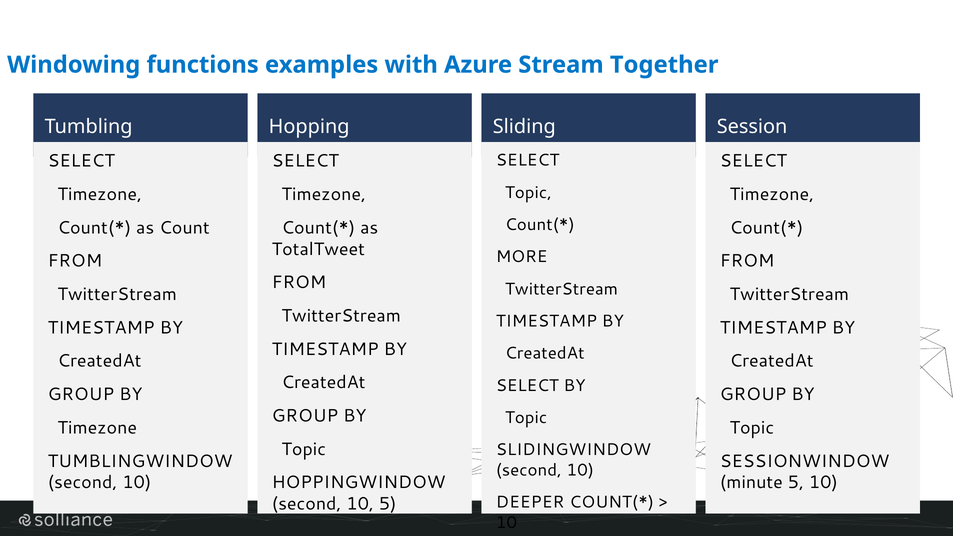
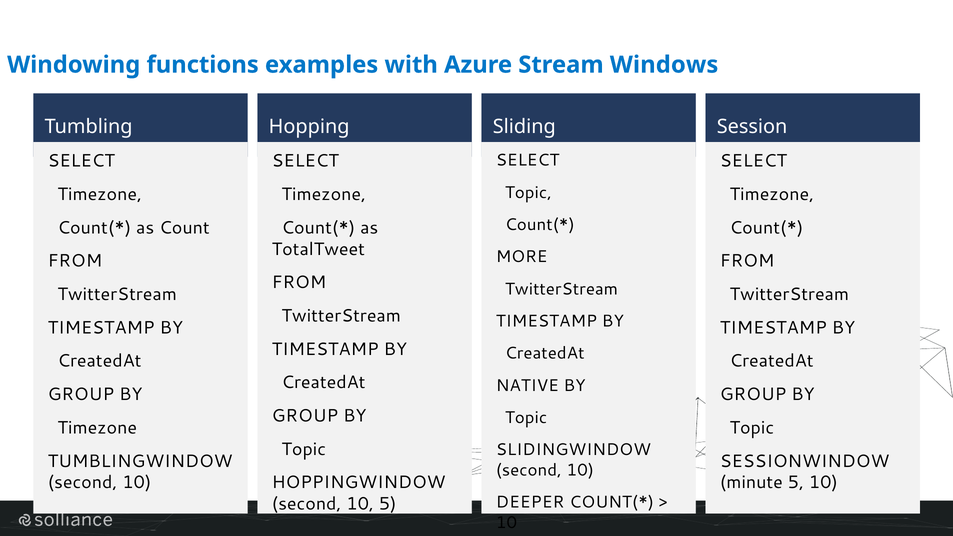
Together: Together -> Windows
SELECT at (527, 386): SELECT -> NATIVE
